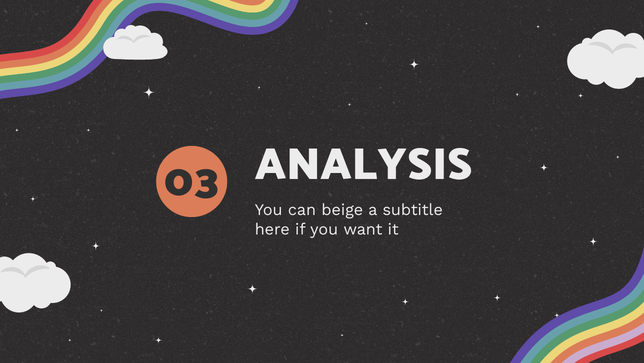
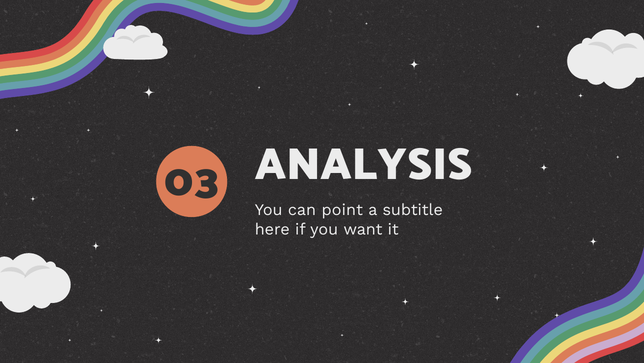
beige: beige -> point
